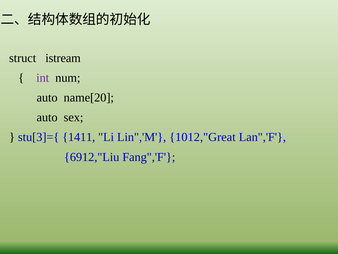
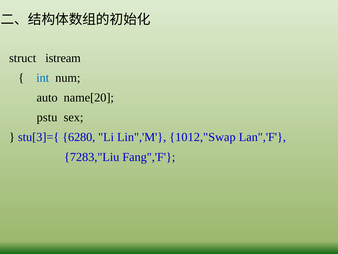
int colour: purple -> blue
auto at (47, 117): auto -> pstu
1411: 1411 -> 6280
1012,"Great: 1012,"Great -> 1012,"Swap
6912,"Liu: 6912,"Liu -> 7283,"Liu
